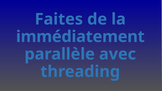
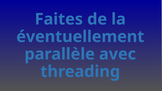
immédiatement: immédiatement -> éventuellement
